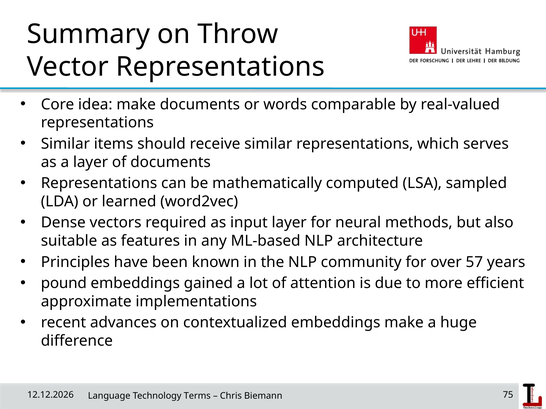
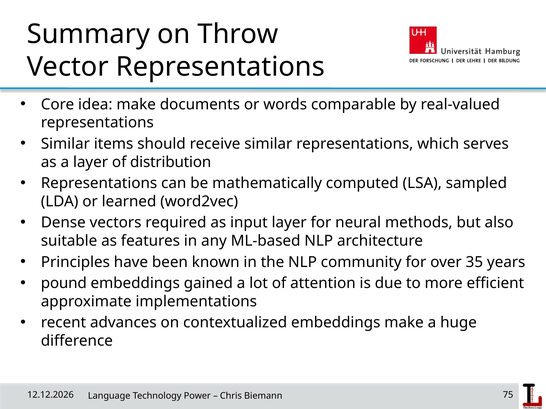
of documents: documents -> distribution
57: 57 -> 35
Terms: Terms -> Power
